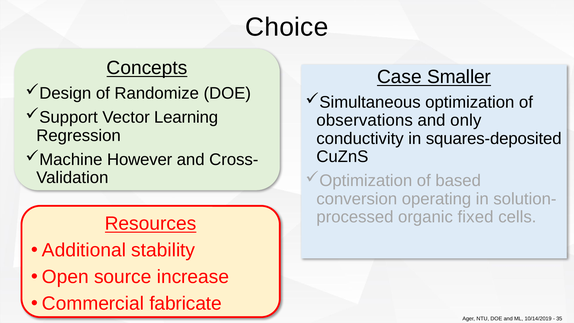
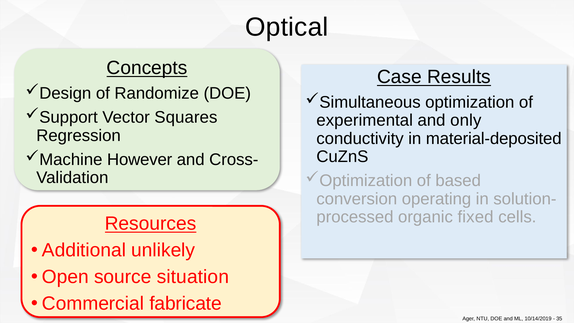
Choice: Choice -> Optical
Smaller: Smaller -> Results
Learning: Learning -> Squares
observations: observations -> experimental
squares-deposited: squares-deposited -> material-deposited
stability: stability -> unlikely
increase: increase -> situation
